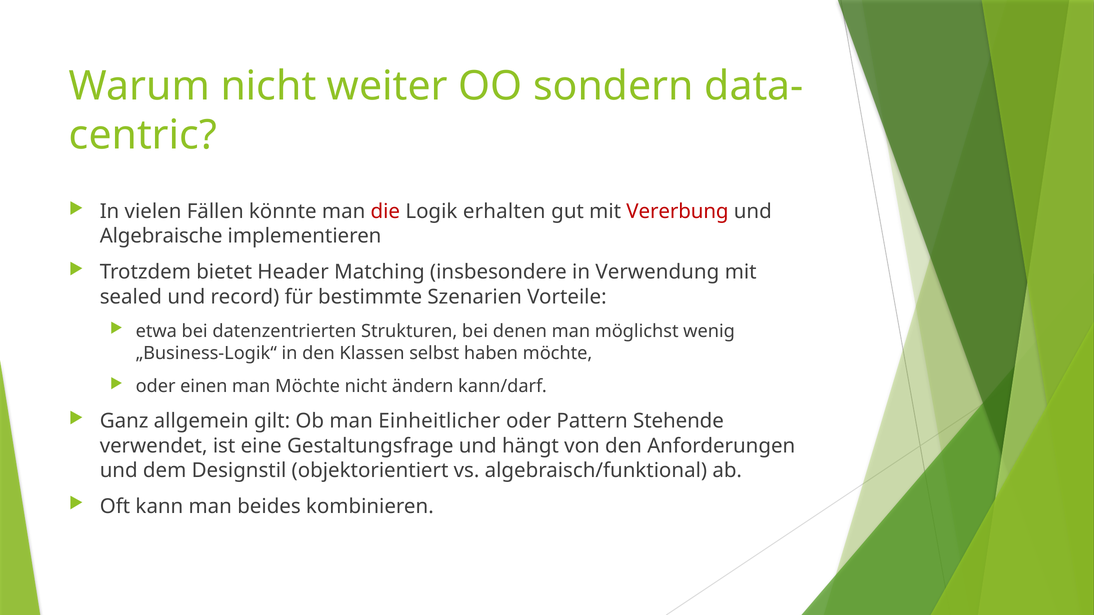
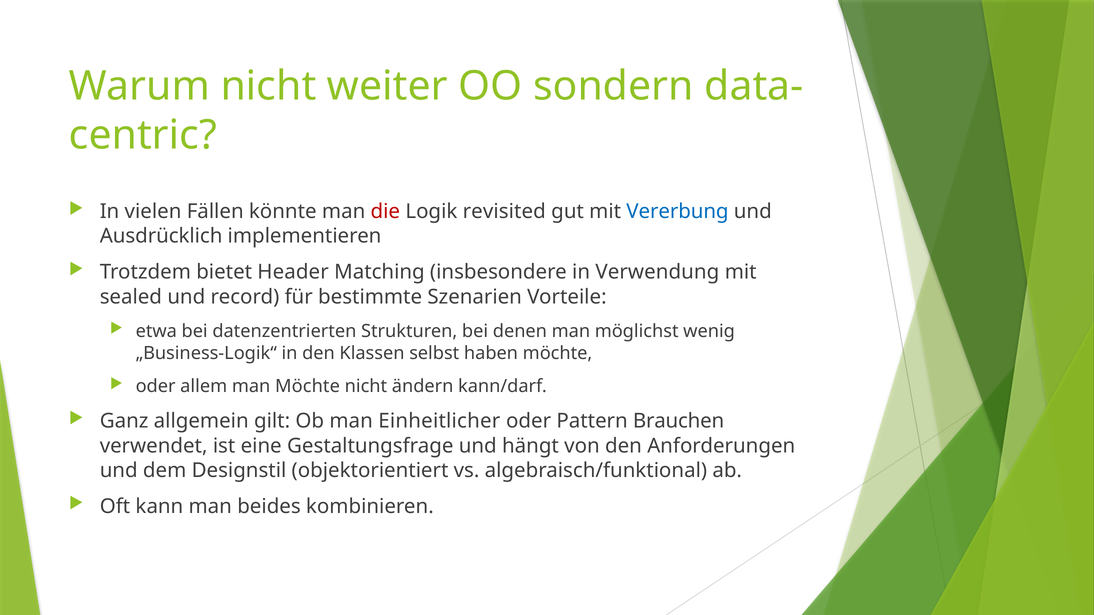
erhalten: erhalten -> revisited
Vererbung colour: red -> blue
Algebraische: Algebraische -> Ausdrücklich
einen: einen -> allem
Stehende: Stehende -> Brauchen
